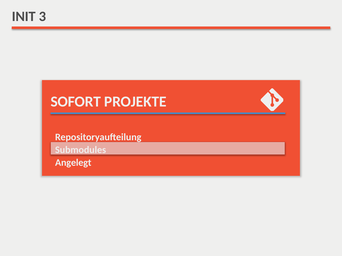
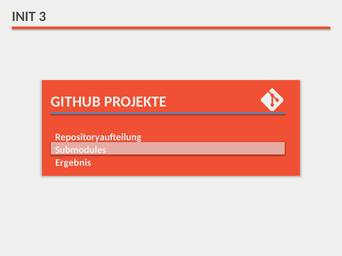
SOFORT: SOFORT -> GITHUB
Angelegt: Angelegt -> Ergebnis
